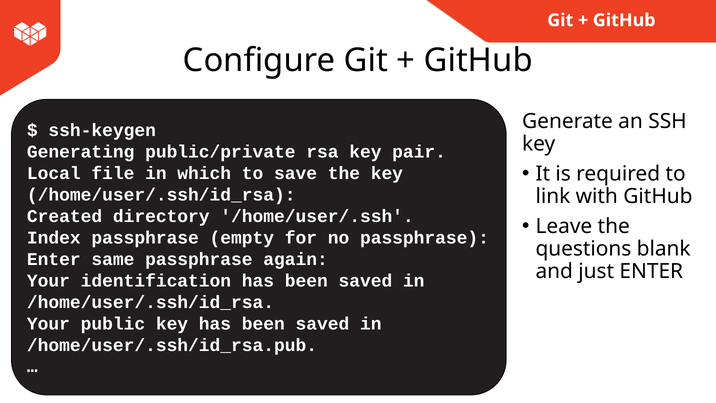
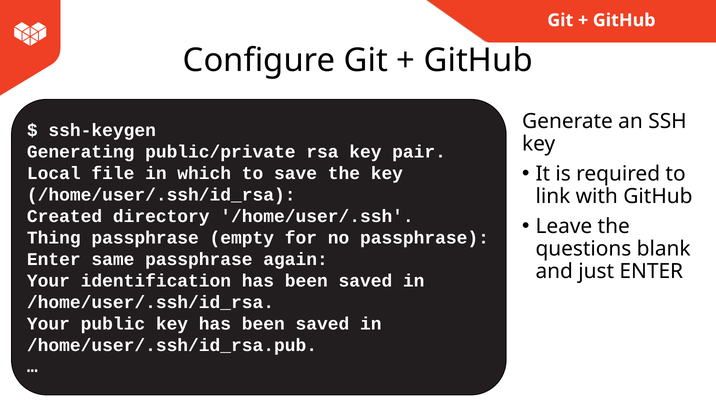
Index: Index -> Thing
